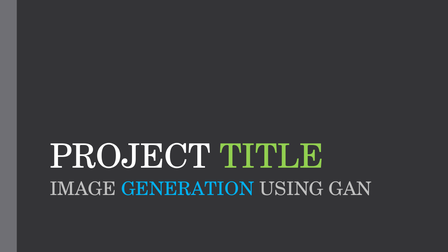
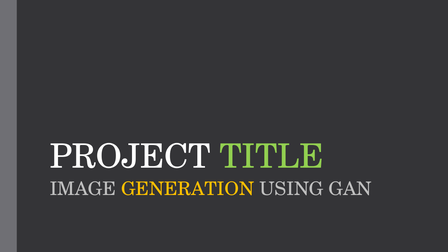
GENERATION colour: light blue -> yellow
